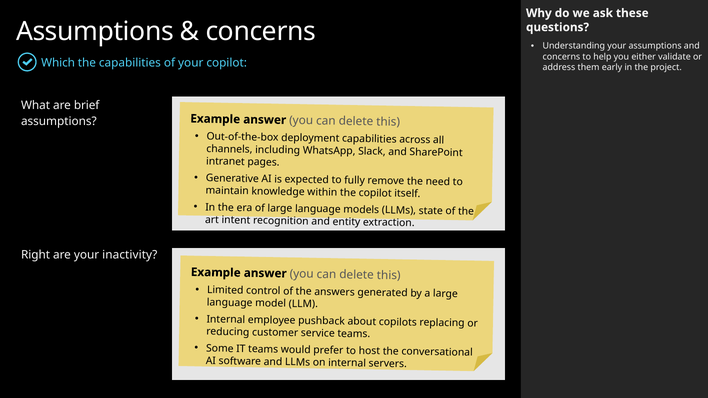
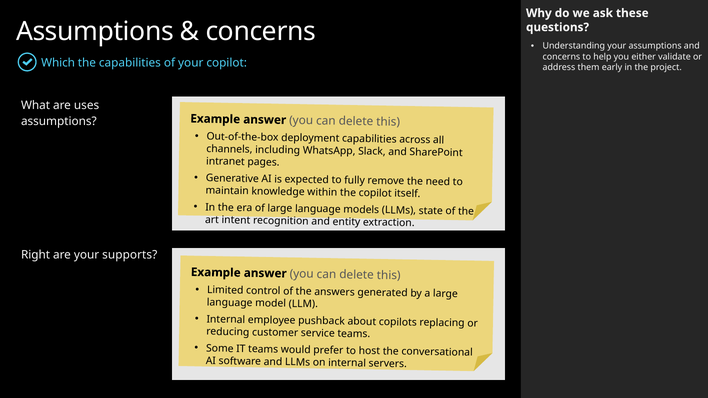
brief: brief -> uses
inactivity: inactivity -> supports
